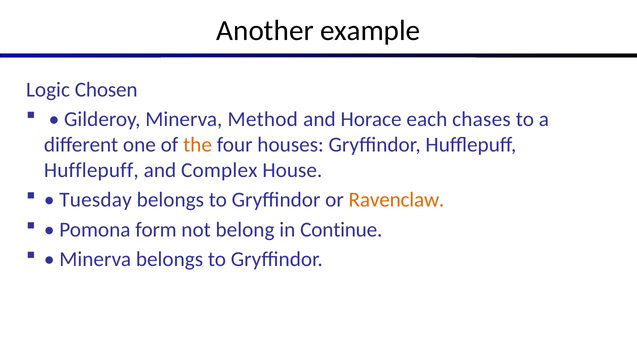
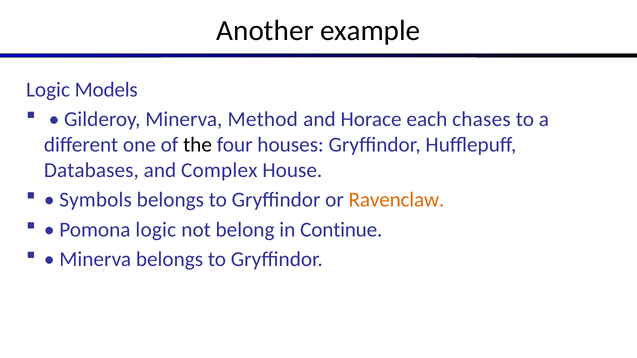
Chosen: Chosen -> Models
the colour: orange -> black
Hufflepuff at (91, 170): Hufflepuff -> Databases
Tuesday: Tuesday -> Symbols
Pomona form: form -> logic
